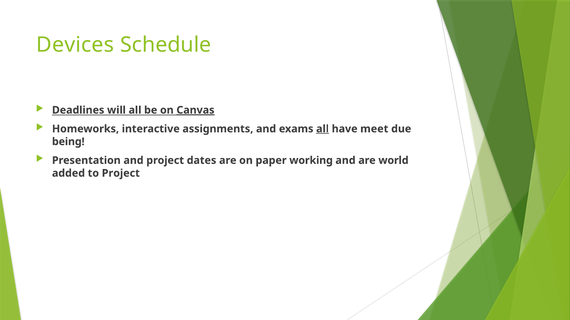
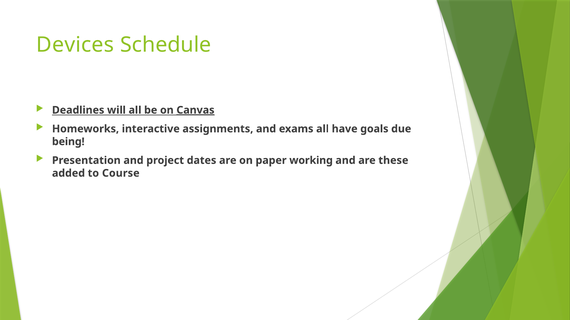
all at (323, 129) underline: present -> none
meet: meet -> goals
world: world -> these
to Project: Project -> Course
